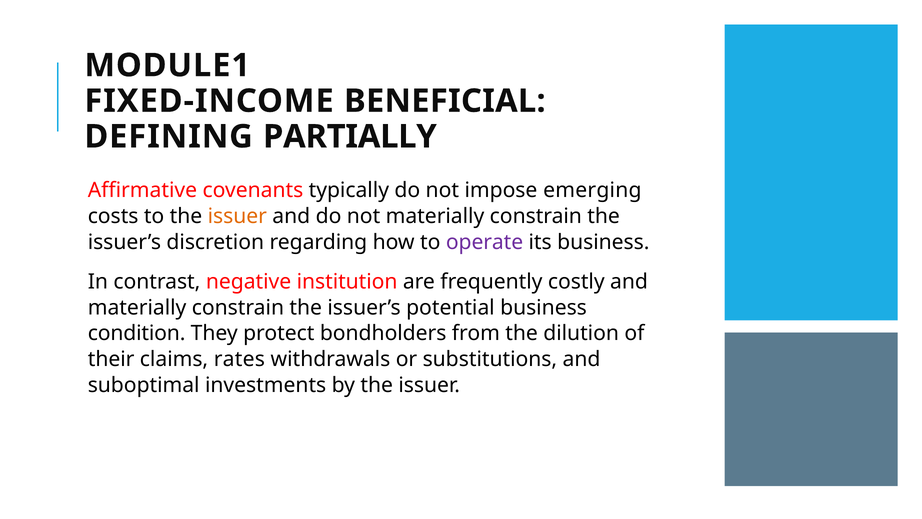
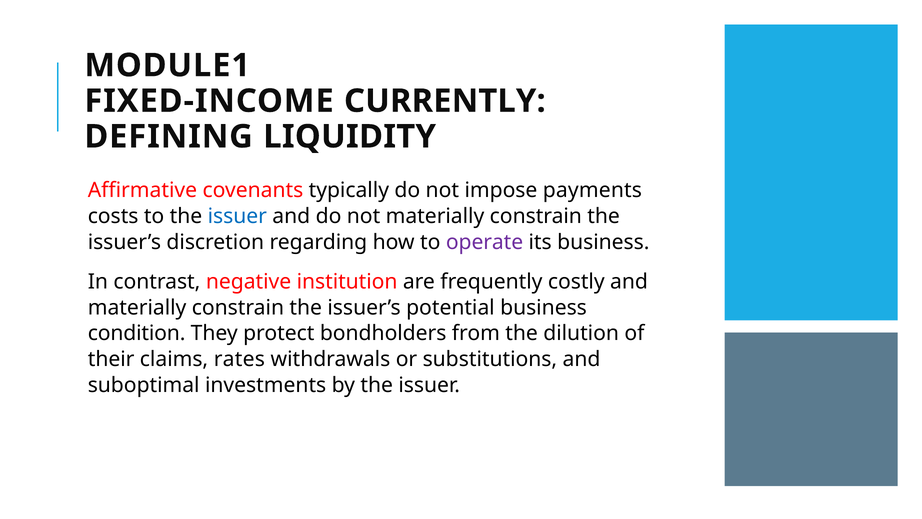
BENEFICIAL: BENEFICIAL -> CURRENTLY
PARTIALLY: PARTIALLY -> LIQUIDITY
emerging: emerging -> payments
issuer at (237, 216) colour: orange -> blue
